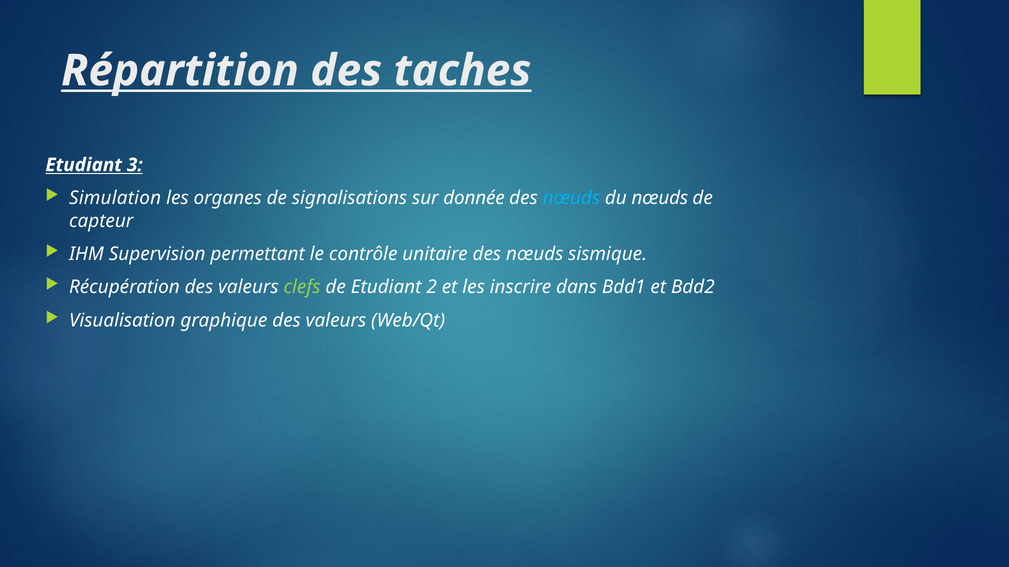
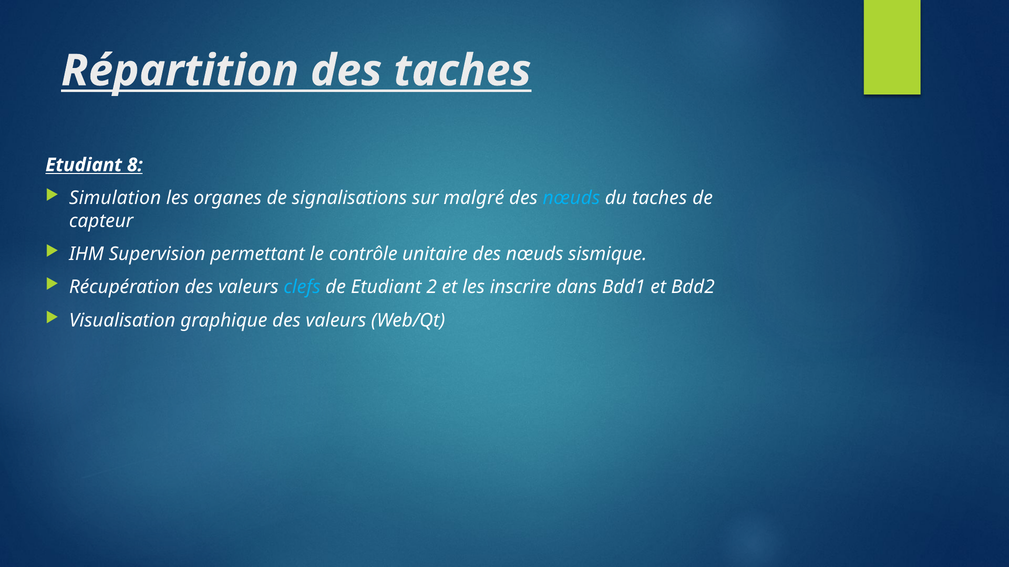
3: 3 -> 8
donnée: donnée -> malgré
du nœuds: nœuds -> taches
clefs colour: light green -> light blue
